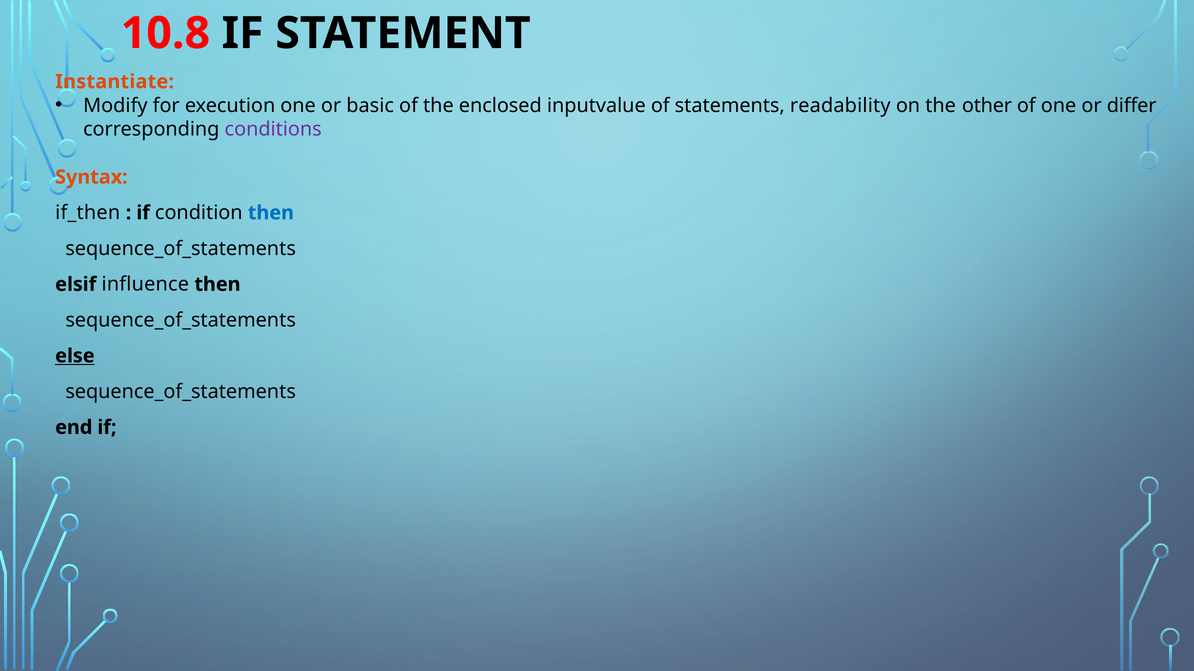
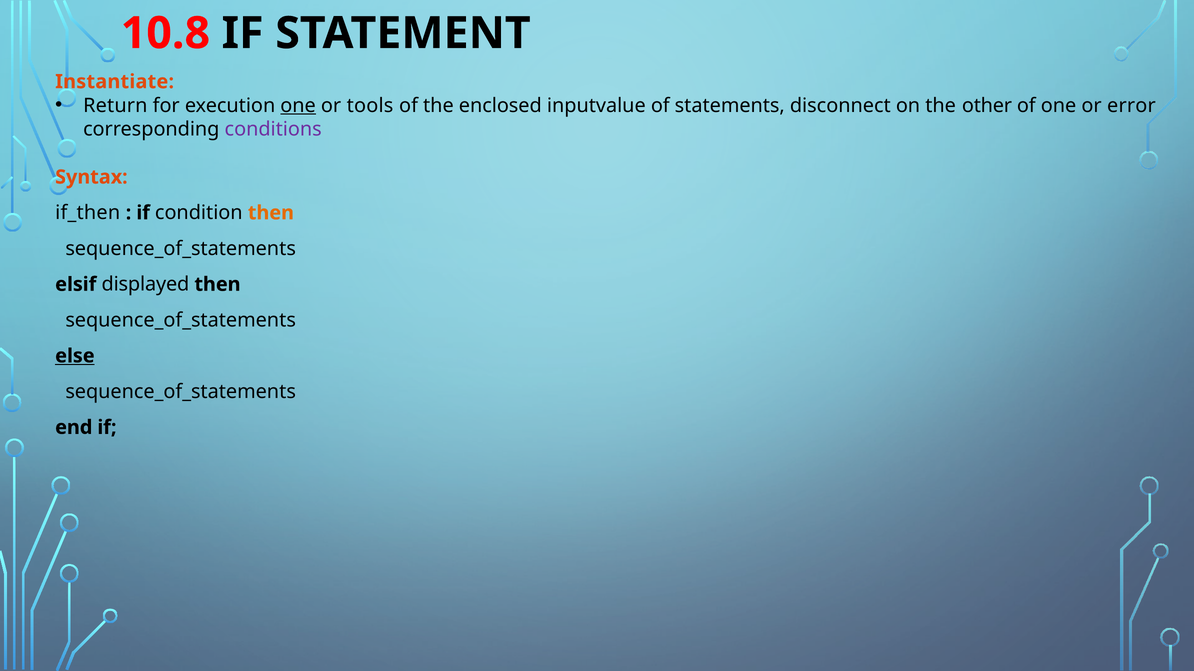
Modify: Modify -> Return
one at (298, 106) underline: none -> present
basic: basic -> tools
readability: readability -> disconnect
differ: differ -> error
then at (271, 213) colour: blue -> orange
influence: influence -> displayed
